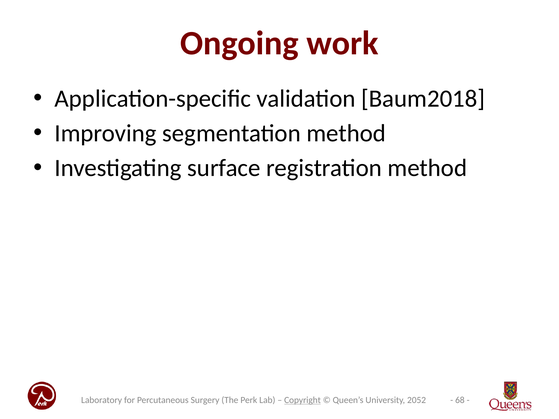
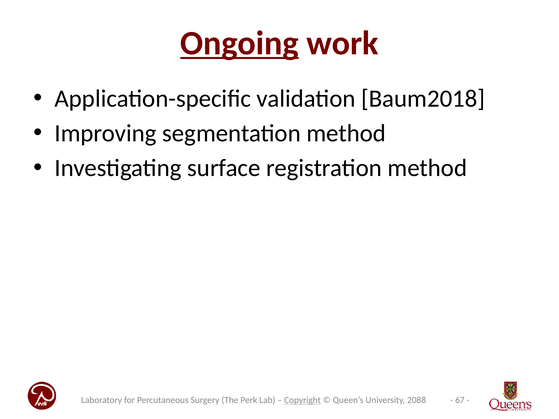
Ongoing underline: none -> present
2052: 2052 -> 2088
68: 68 -> 67
